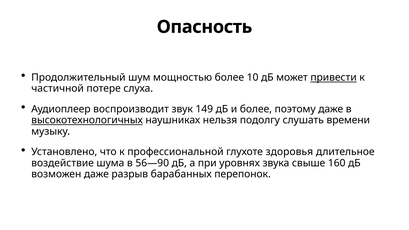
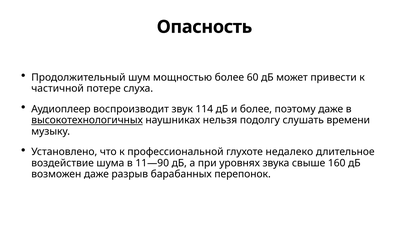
10: 10 -> 60
привести underline: present -> none
149: 149 -> 114
здоровья: здоровья -> недалеко
56—90: 56—90 -> 11—90
